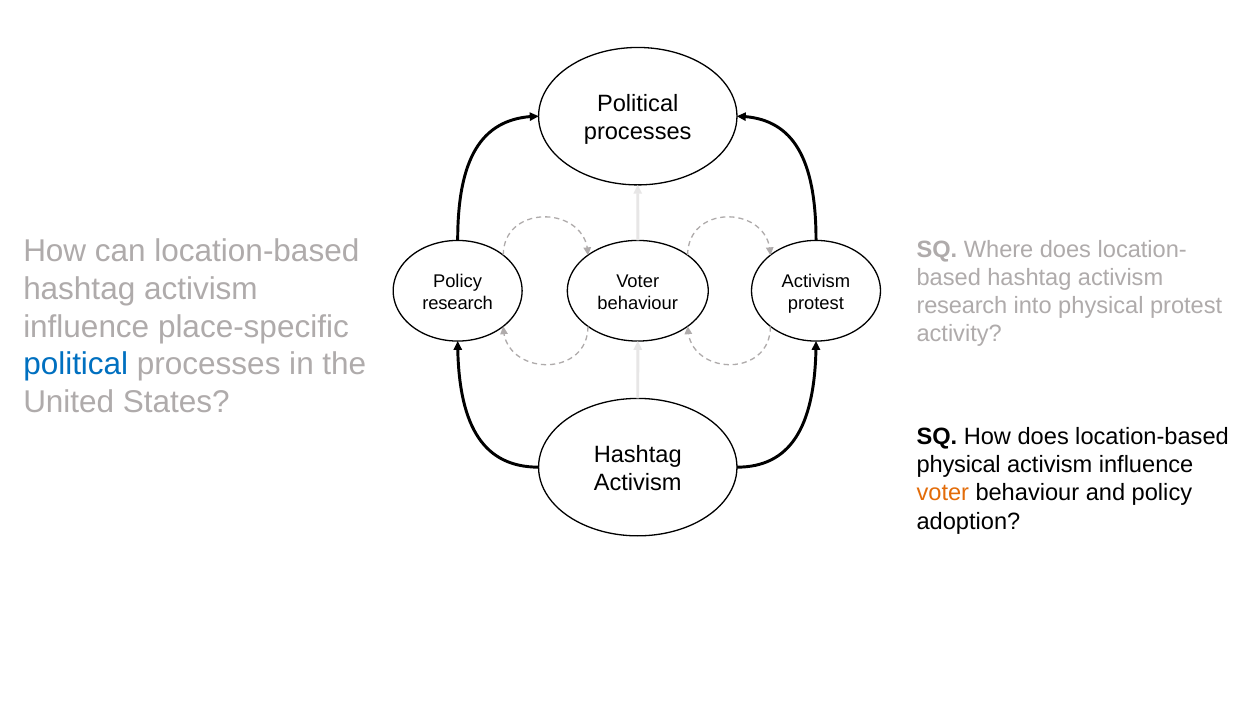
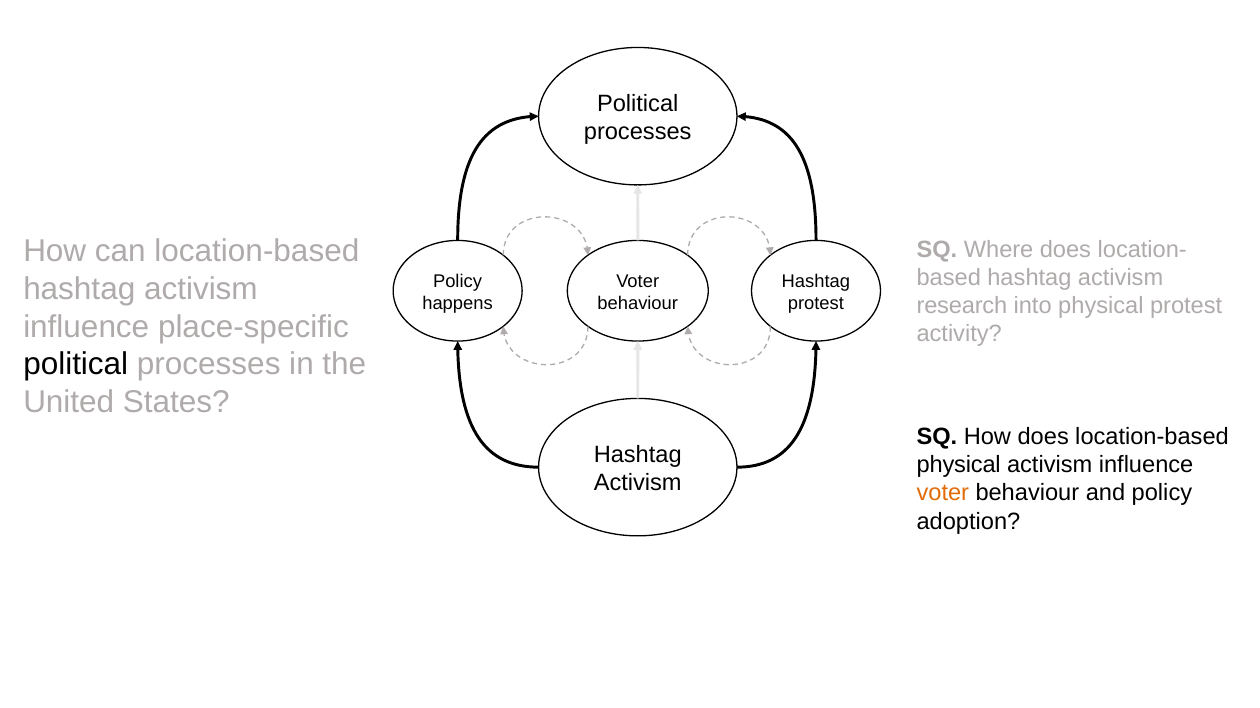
Activism at (816, 281): Activism -> Hashtag
research at (458, 303): research -> happens
political at (76, 365) colour: blue -> black
